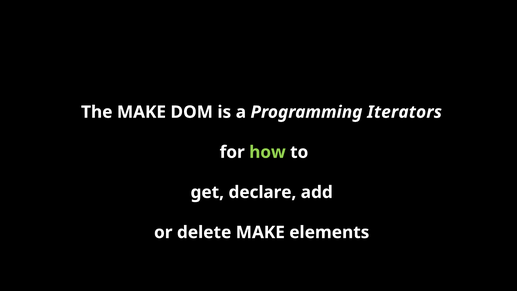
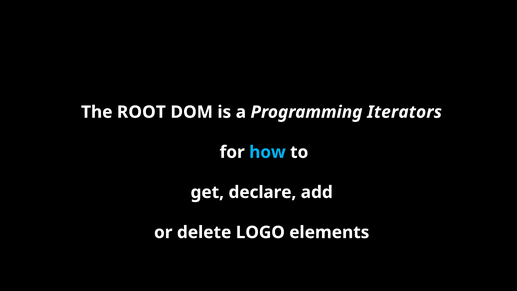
The MAKE: MAKE -> ROOT
how colour: light green -> light blue
delete MAKE: MAKE -> LOGO
